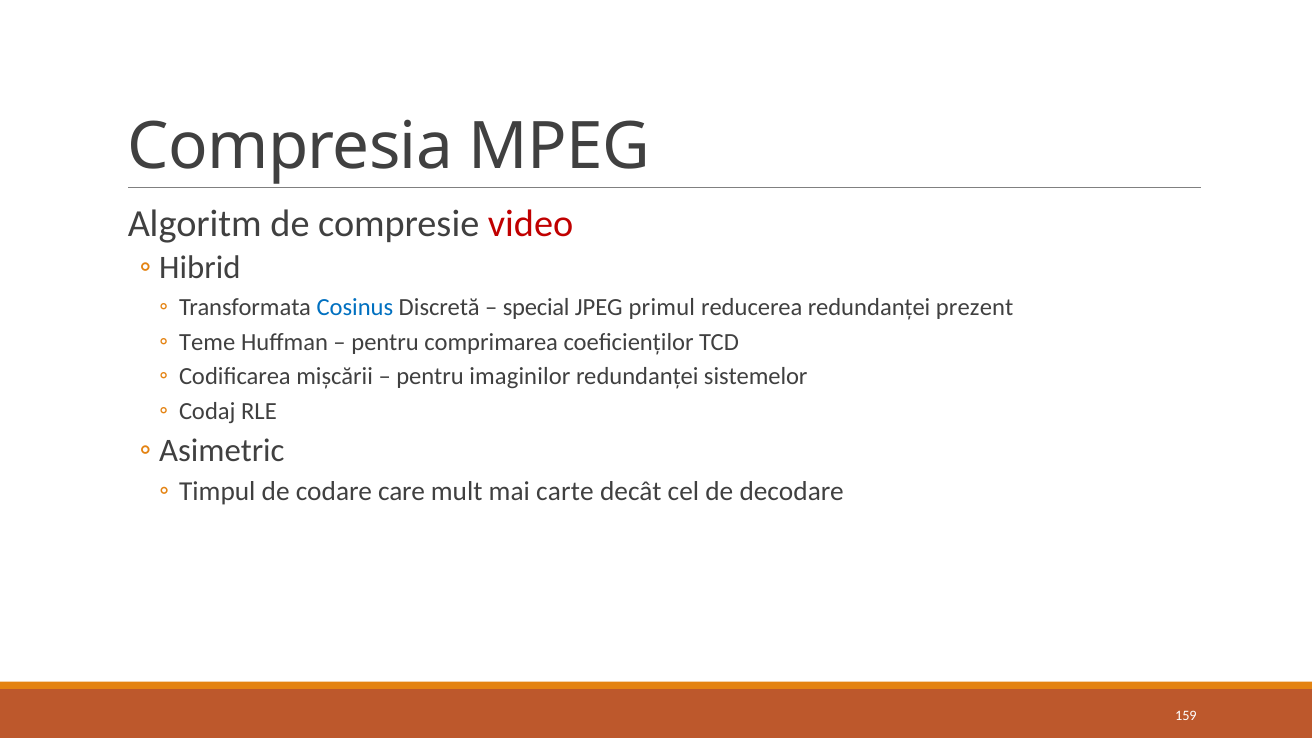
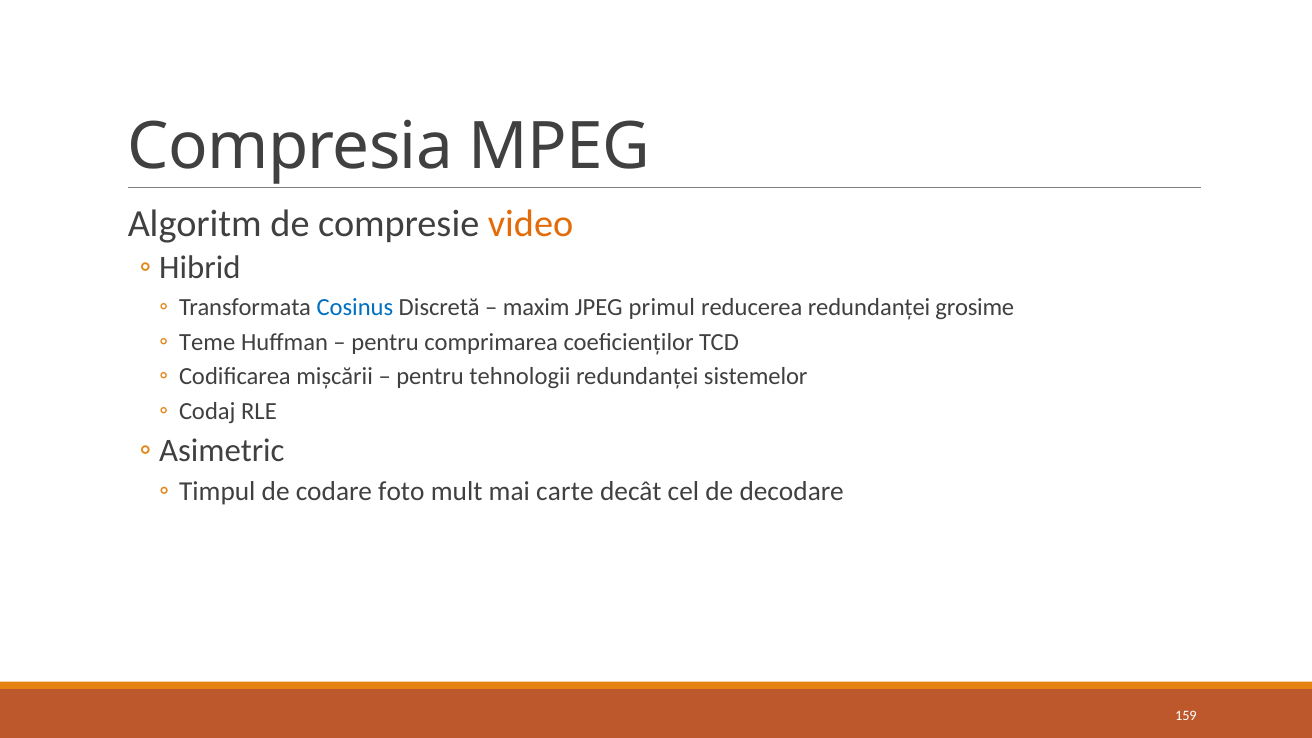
video colour: red -> orange
special: special -> maxim
prezent: prezent -> grosime
imaginilor: imaginilor -> tehnologii
care: care -> foto
